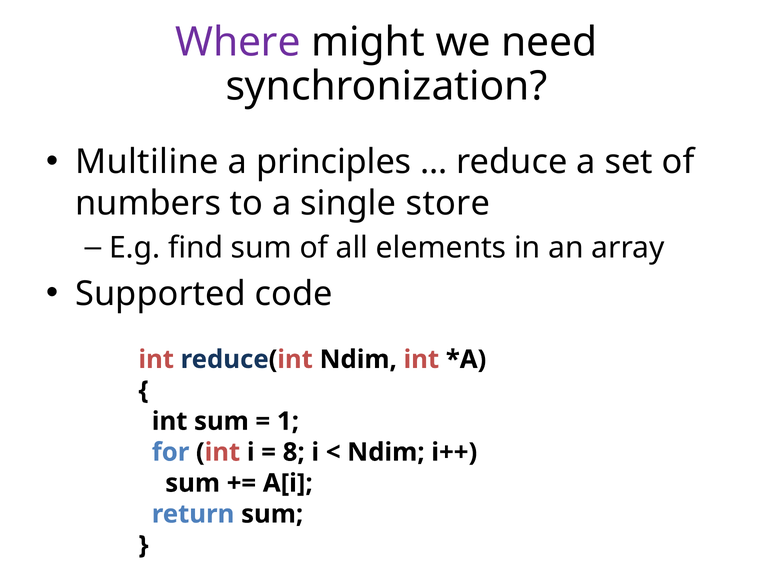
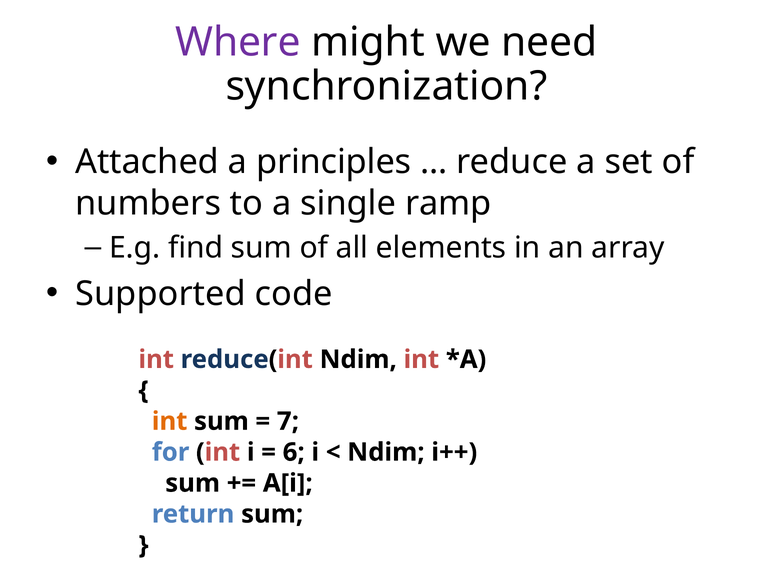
Multiline: Multiline -> Attached
store: store -> ramp
int at (170, 421) colour: black -> orange
1: 1 -> 7
8: 8 -> 6
